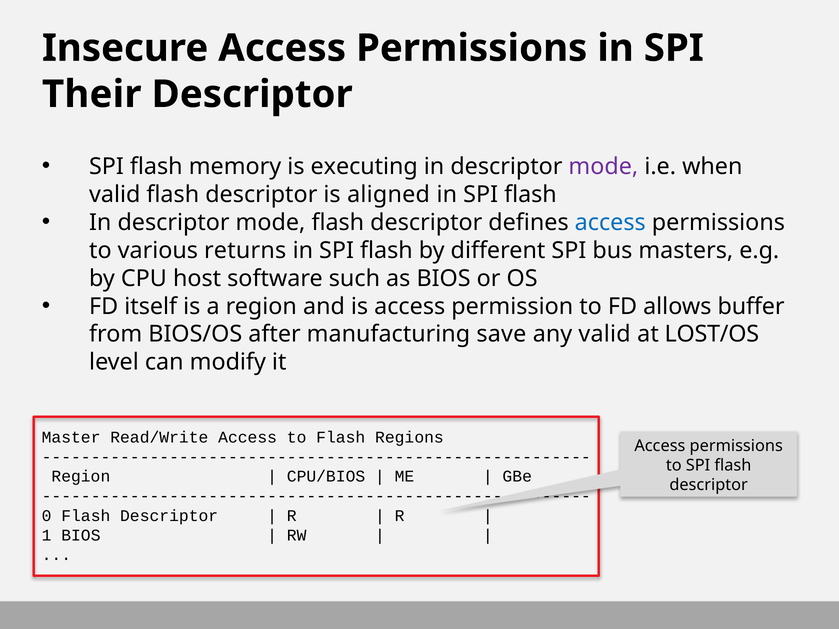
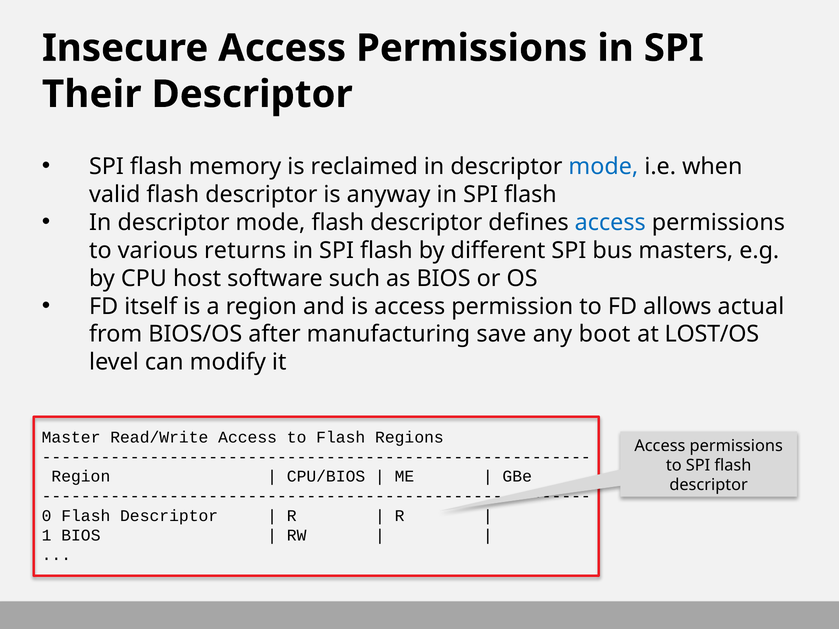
executing: executing -> reclaimed
mode at (603, 167) colour: purple -> blue
aligned: aligned -> anyway
buffer: buffer -> actual
any valid: valid -> boot
